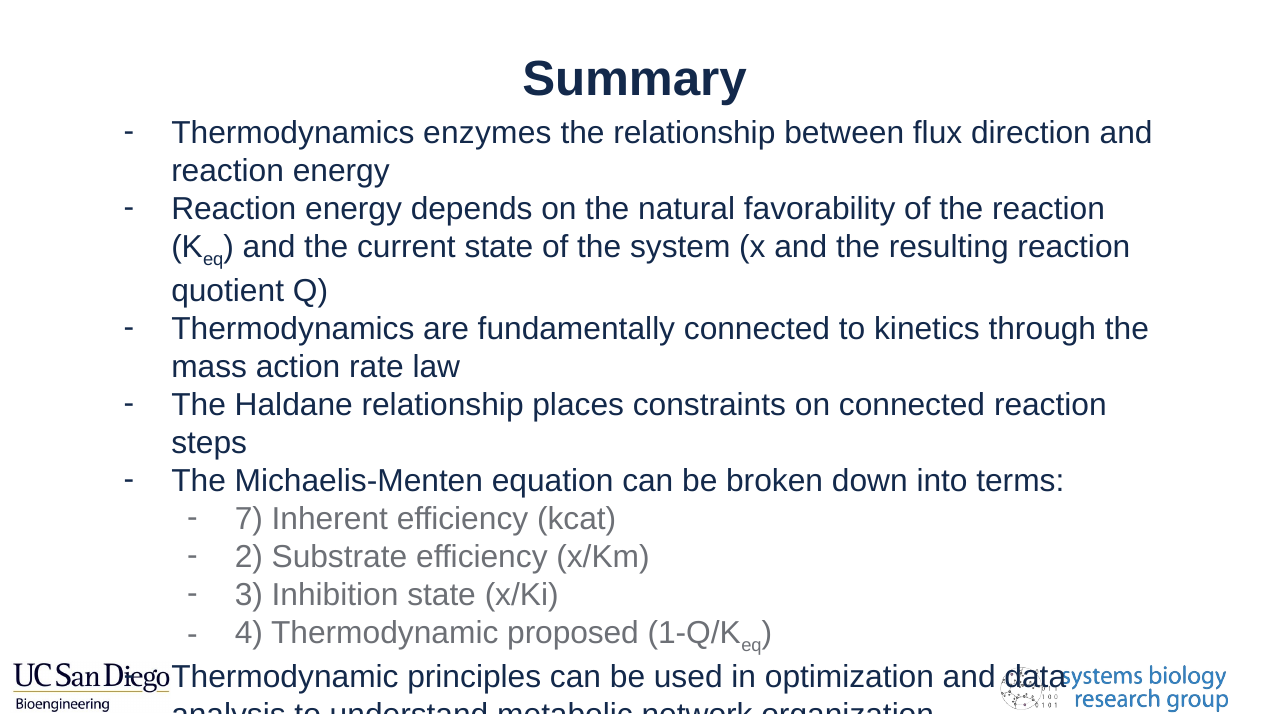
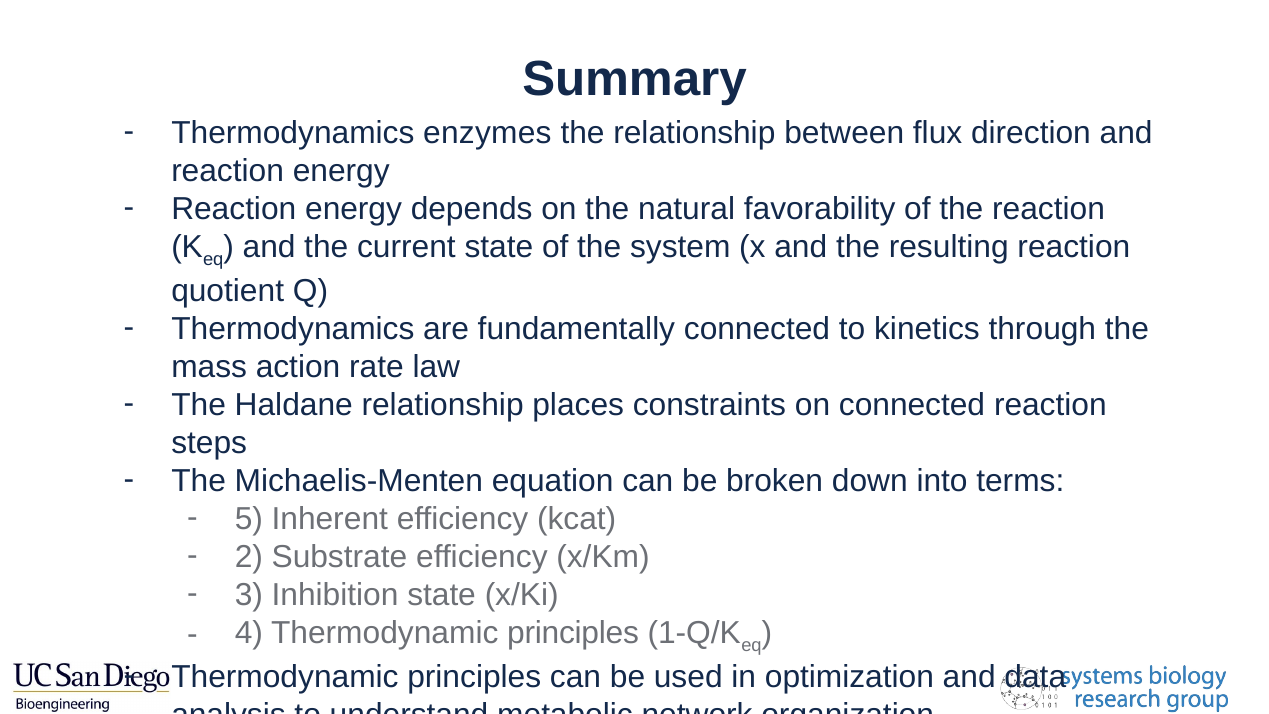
7: 7 -> 5
4 Thermodynamic proposed: proposed -> principles
